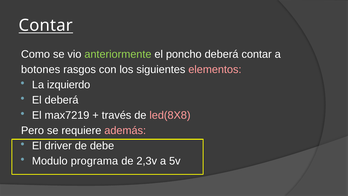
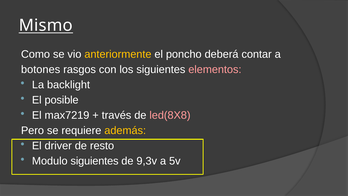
Contar at (46, 25): Contar -> Mismo
anteriormente colour: light green -> yellow
izquierdo: izquierdo -> backlight
El deberá: deberá -> posible
además colour: pink -> yellow
debe: debe -> resto
Modulo programa: programa -> siguientes
2,3v: 2,3v -> 9,3v
